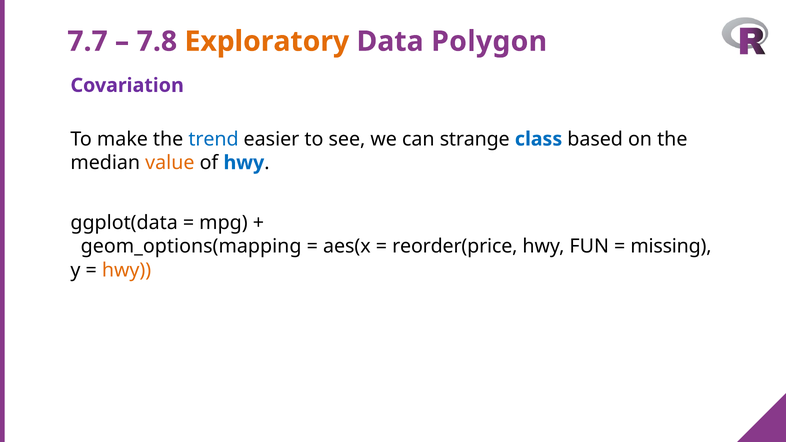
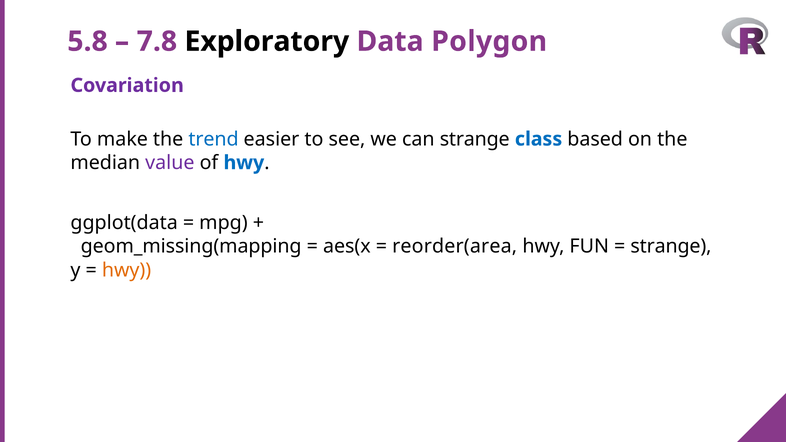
7.7: 7.7 -> 5.8
Exploratory colour: orange -> black
value colour: orange -> purple
geom_options(mapping: geom_options(mapping -> geom_missing(mapping
reorder(price: reorder(price -> reorder(area
missing at (671, 247): missing -> strange
